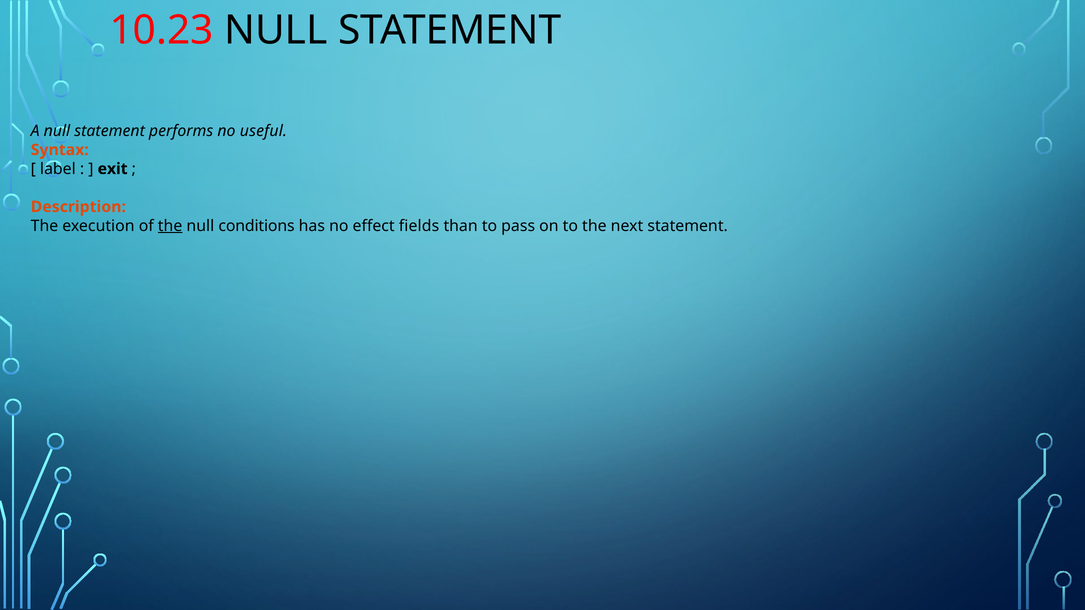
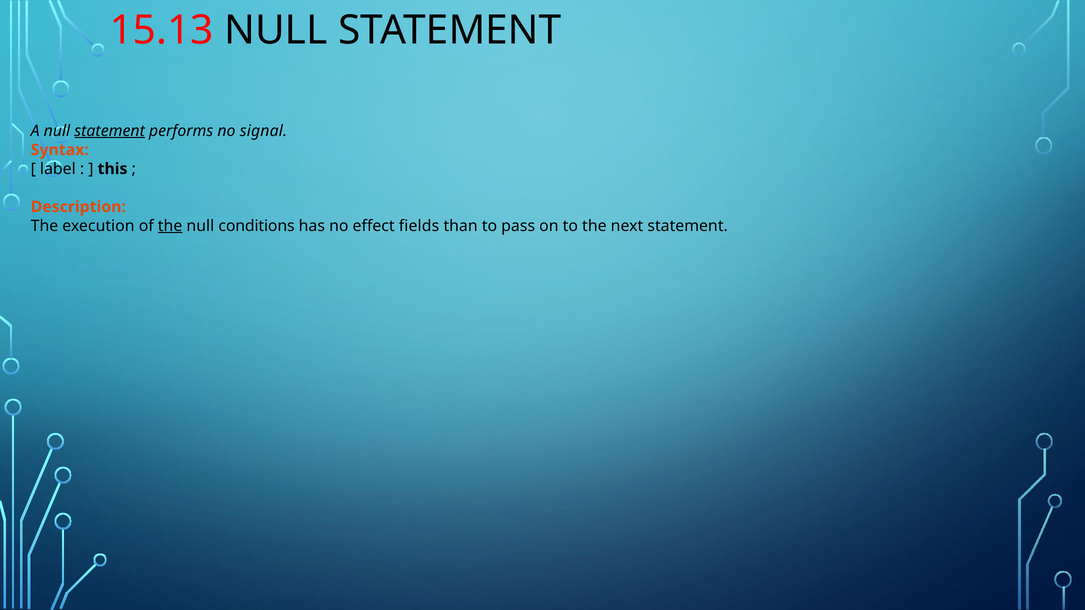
10.23: 10.23 -> 15.13
statement at (110, 131) underline: none -> present
useful: useful -> signal
exit: exit -> this
